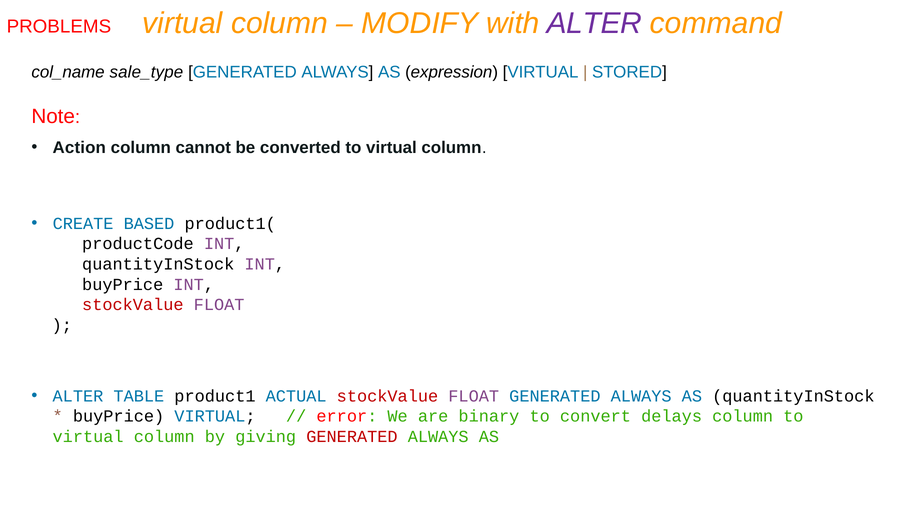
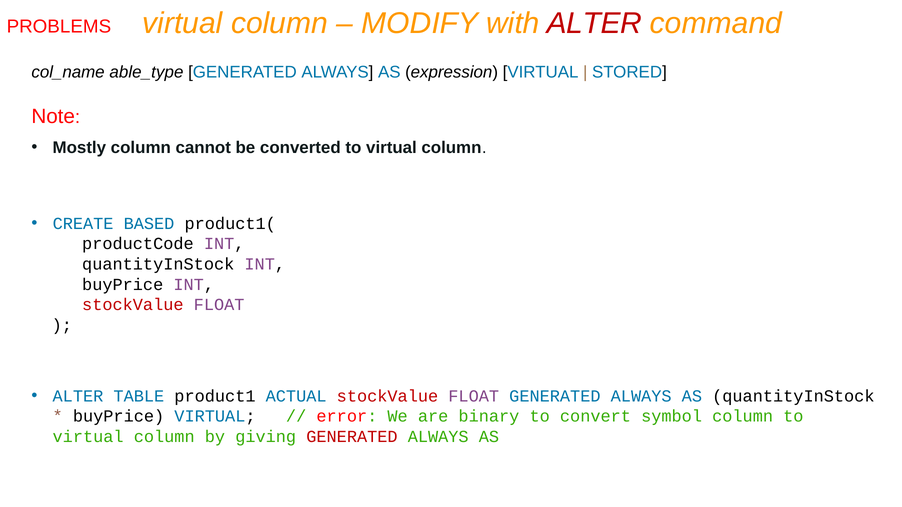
ALTER at (594, 23) colour: purple -> red
sale_type: sale_type -> able_type
Action: Action -> Mostly
delays: delays -> symbol
